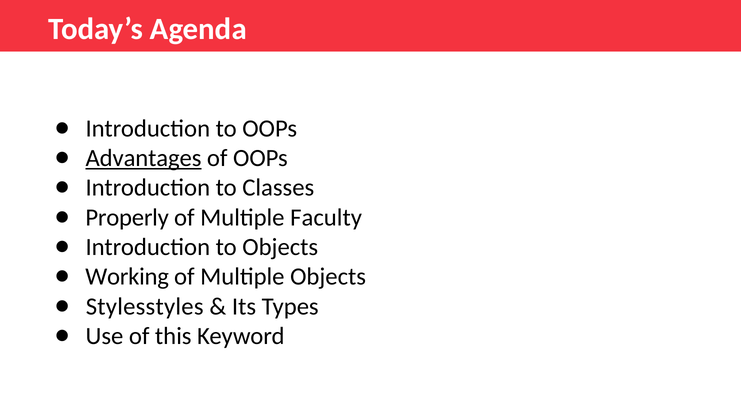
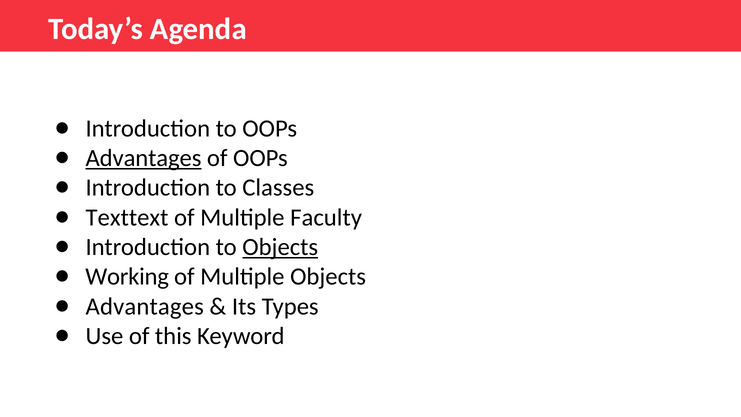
Properly: Properly -> Texttext
Objects at (280, 247) underline: none -> present
Stylesstyles at (145, 306): Stylesstyles -> Advantages
